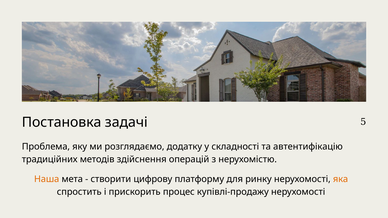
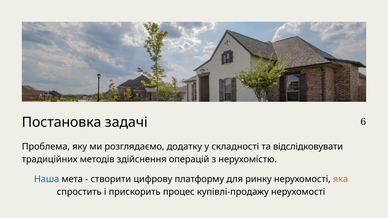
5: 5 -> 6
автентифікацію: автентифікацію -> відслідковувати
Наша colour: orange -> blue
